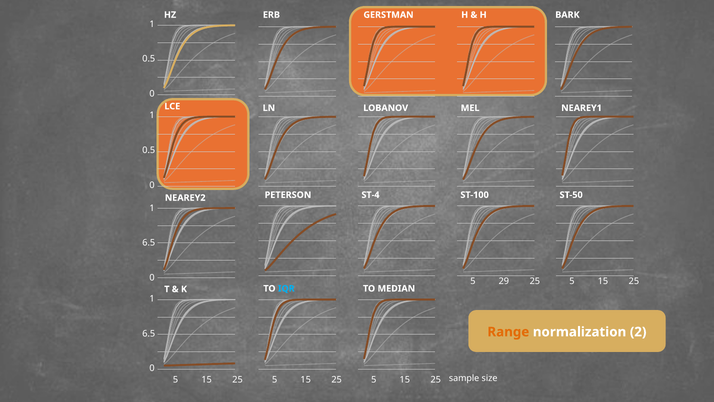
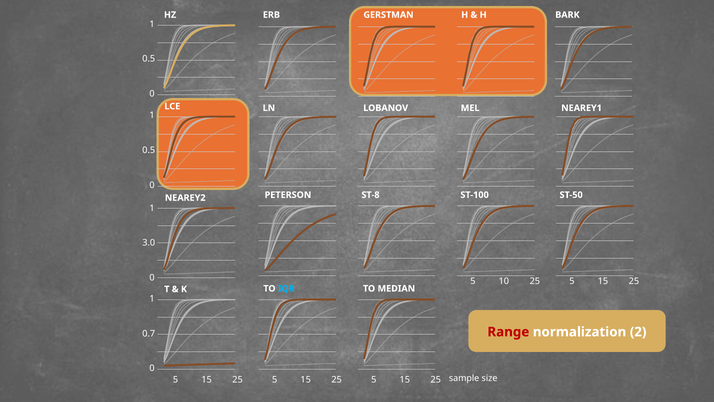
ST-4: ST-4 -> ST-8
6.5 at (149, 243): 6.5 -> 3.0
29: 29 -> 10
Range colour: orange -> red
6.5 at (149, 333): 6.5 -> 0.7
